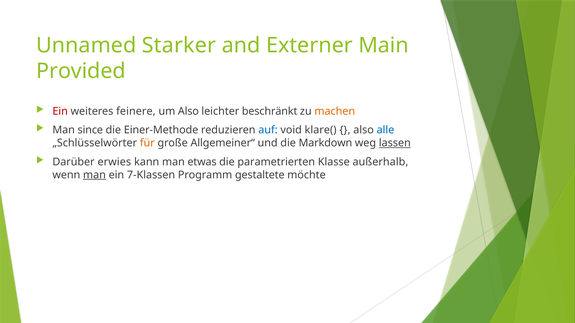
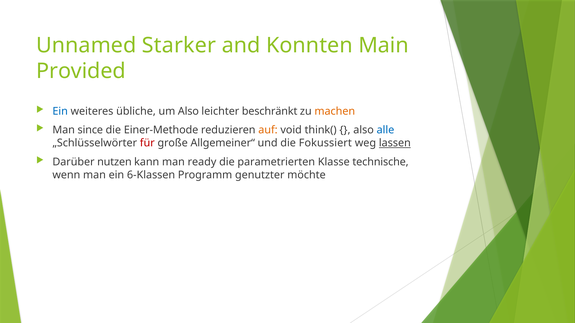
Externer: Externer -> Konnten
Ein at (60, 111) colour: red -> blue
feinere: feinere -> übliche
auf colour: blue -> orange
klare(: klare( -> think(
für colour: orange -> red
Markdown: Markdown -> Fokussiert
erwies: erwies -> nutzen
etwas: etwas -> ready
außerhalb: außerhalb -> technische
man at (94, 175) underline: present -> none
7-Klassen: 7-Klassen -> 6-Klassen
gestaltete: gestaltete -> genutzter
